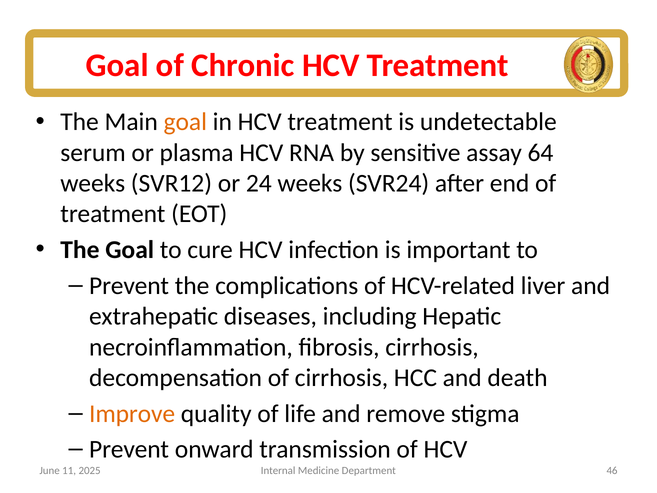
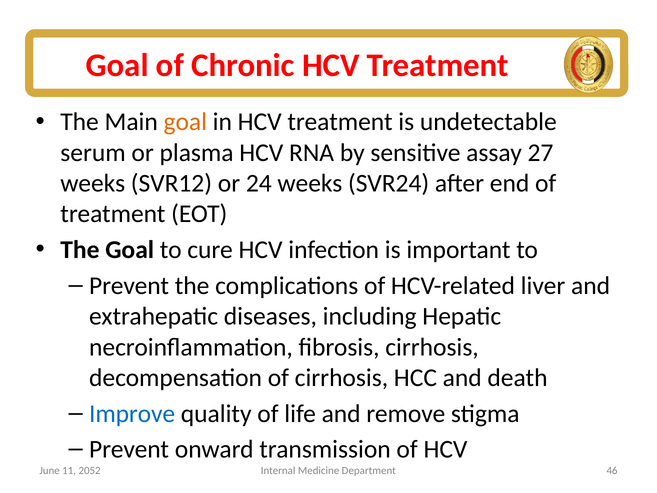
64: 64 -> 27
Improve colour: orange -> blue
2025: 2025 -> 2052
